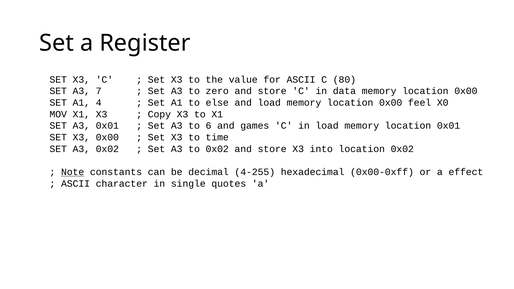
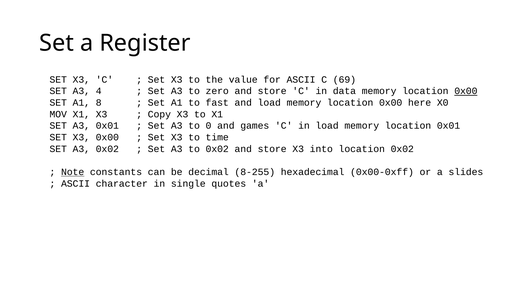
80: 80 -> 69
7: 7 -> 4
0x00 at (466, 91) underline: none -> present
4: 4 -> 8
else: else -> fast
feel: feel -> here
6: 6 -> 0
4-255: 4-255 -> 8-255
effect: effect -> slides
